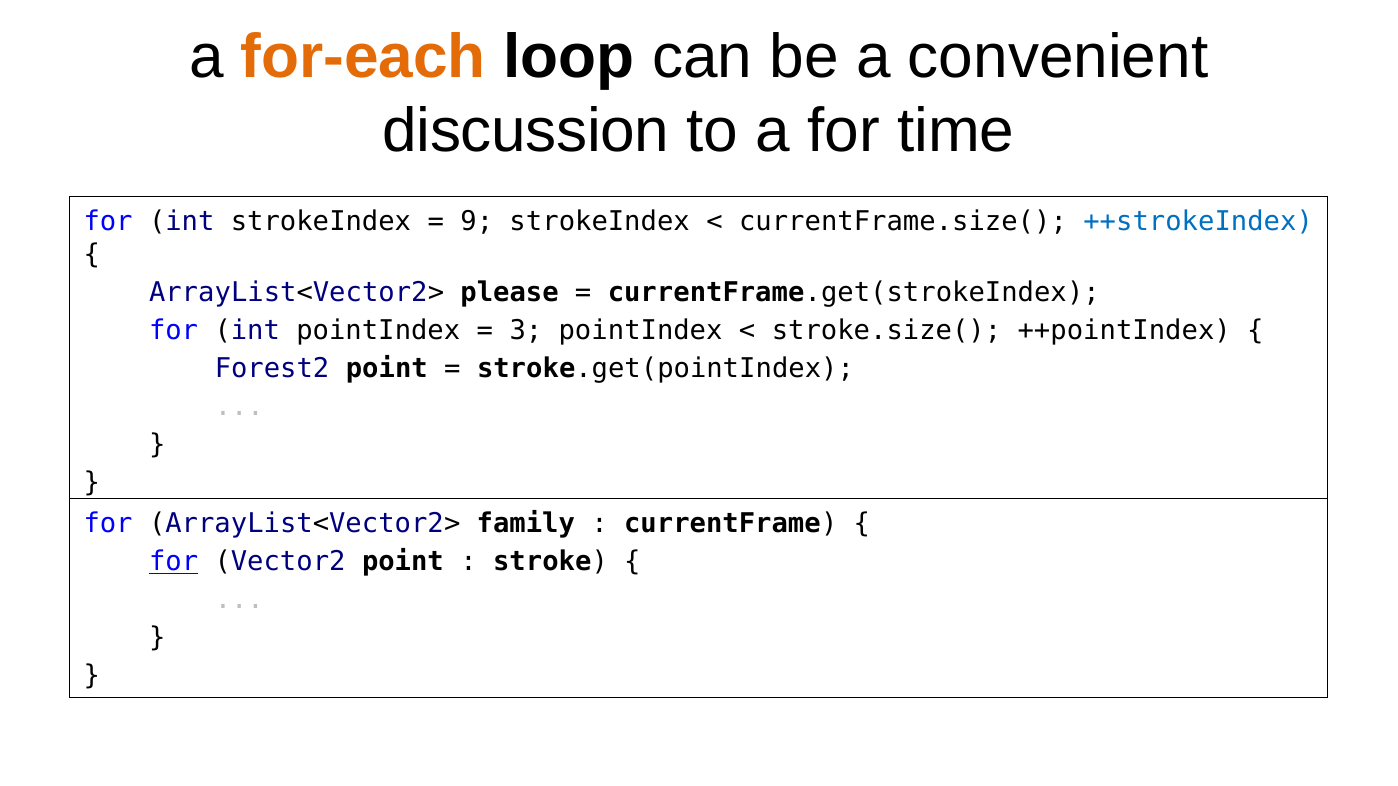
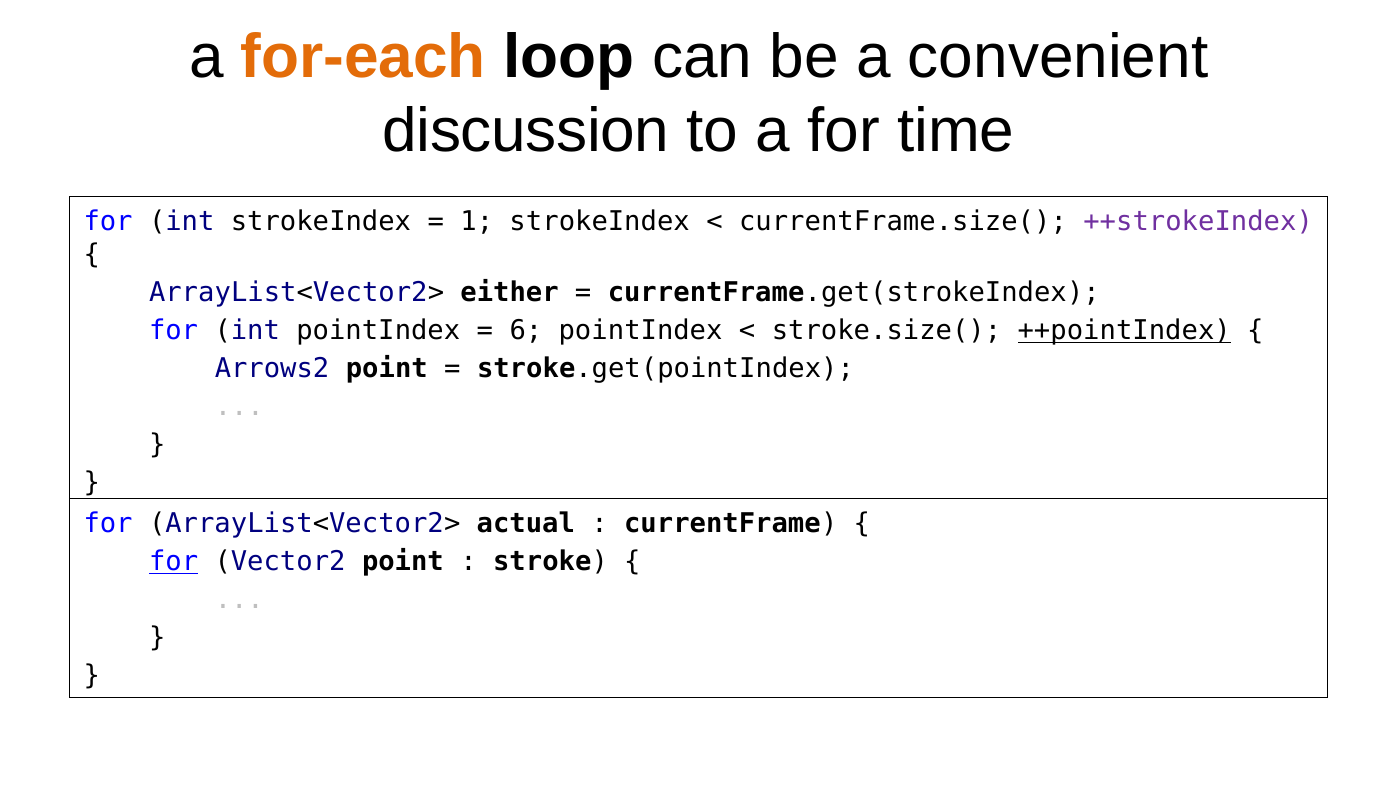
9: 9 -> 1
++strokeIndex colour: blue -> purple
please: please -> either
3: 3 -> 6
++pointIndex underline: none -> present
Forest2: Forest2 -> Arrows2
family: family -> actual
